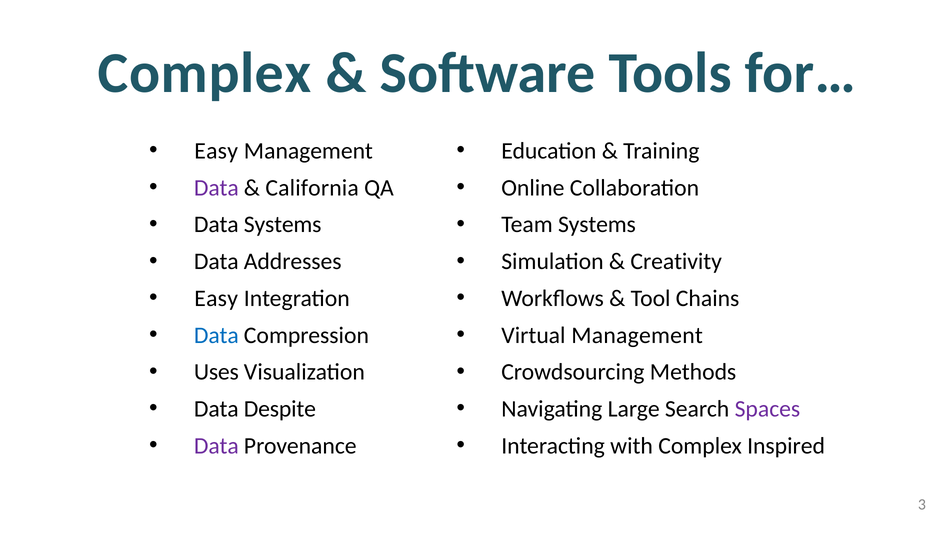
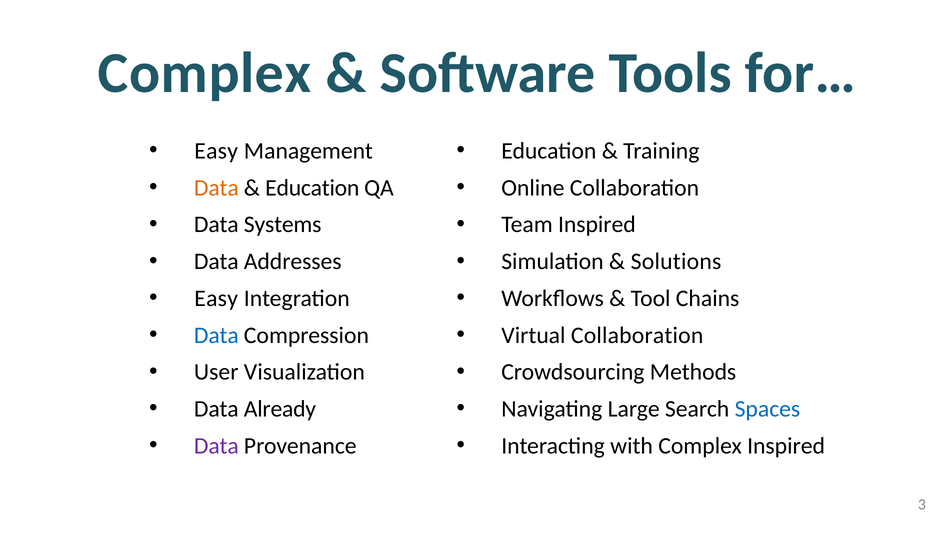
Data at (216, 188) colour: purple -> orange
California at (312, 188): California -> Education
Team Systems: Systems -> Inspired
Creativity: Creativity -> Solutions
Virtual Management: Management -> Collaboration
Uses: Uses -> User
Despite: Despite -> Already
Spaces colour: purple -> blue
